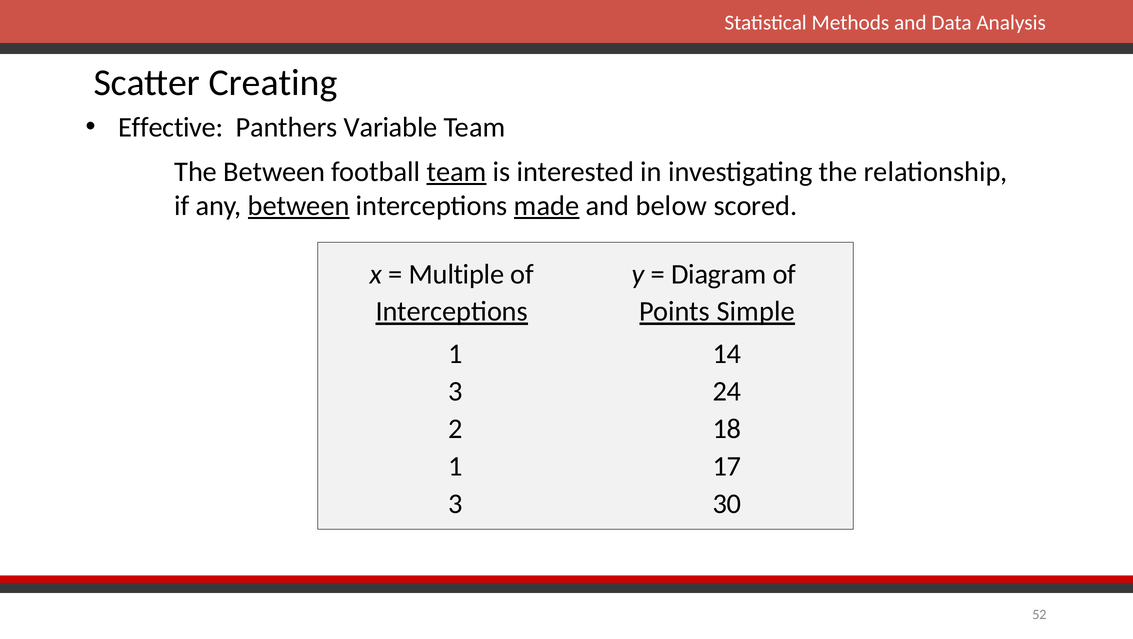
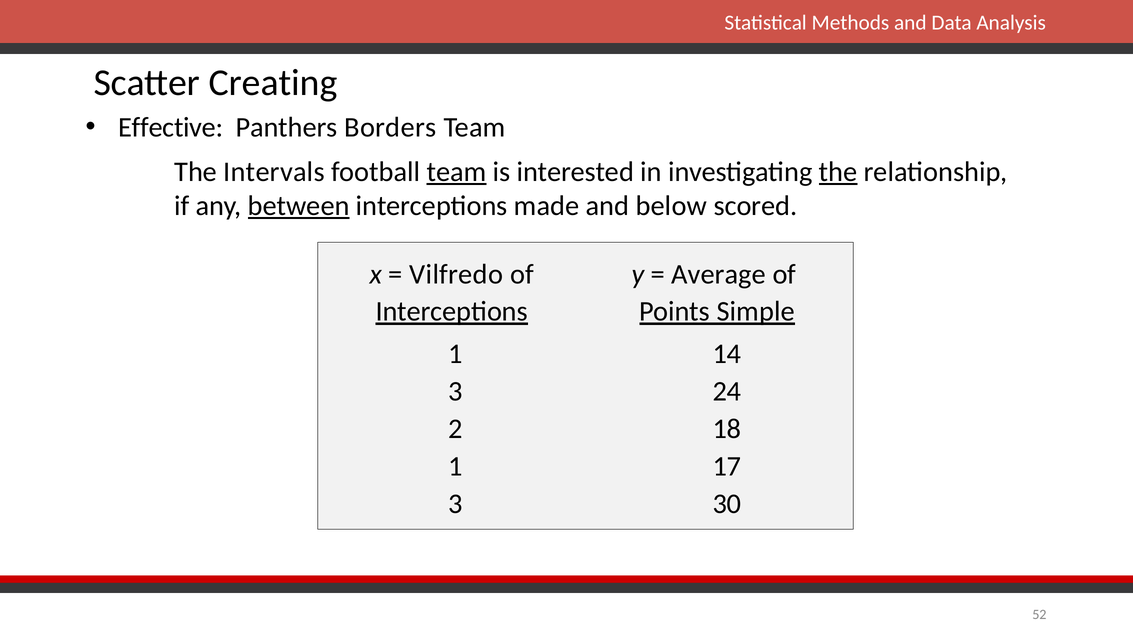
Variable: Variable -> Borders
The Between: Between -> Intervals
the at (838, 172) underline: none -> present
made underline: present -> none
Multiple: Multiple -> Vilfredo
Diagram: Diagram -> Average
